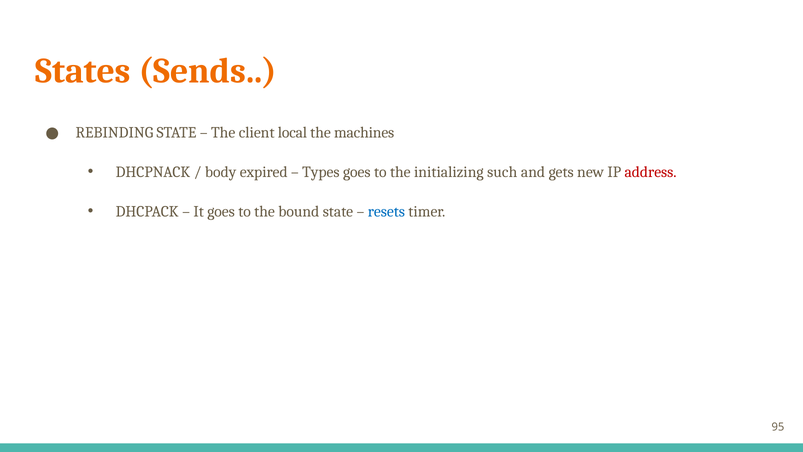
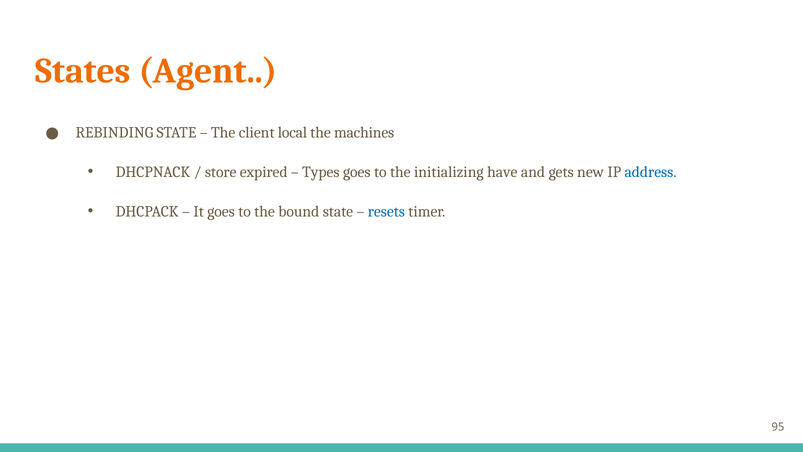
Sends: Sends -> Agent
body: body -> store
such: such -> have
address colour: red -> blue
